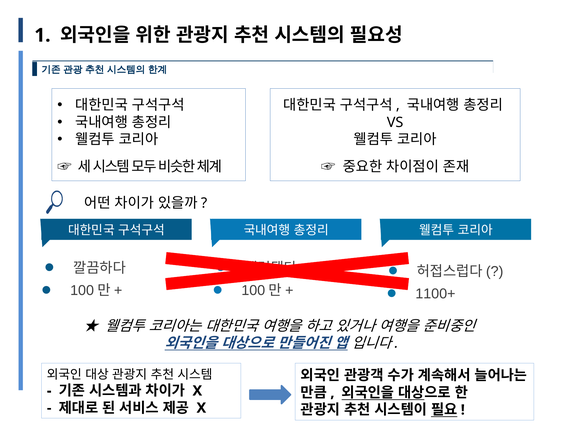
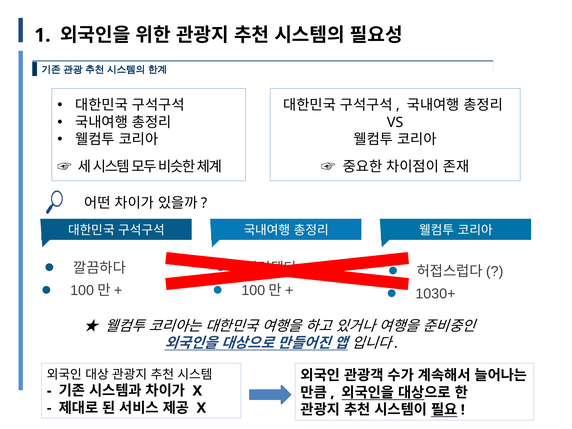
1100+: 1100+ -> 1030+
